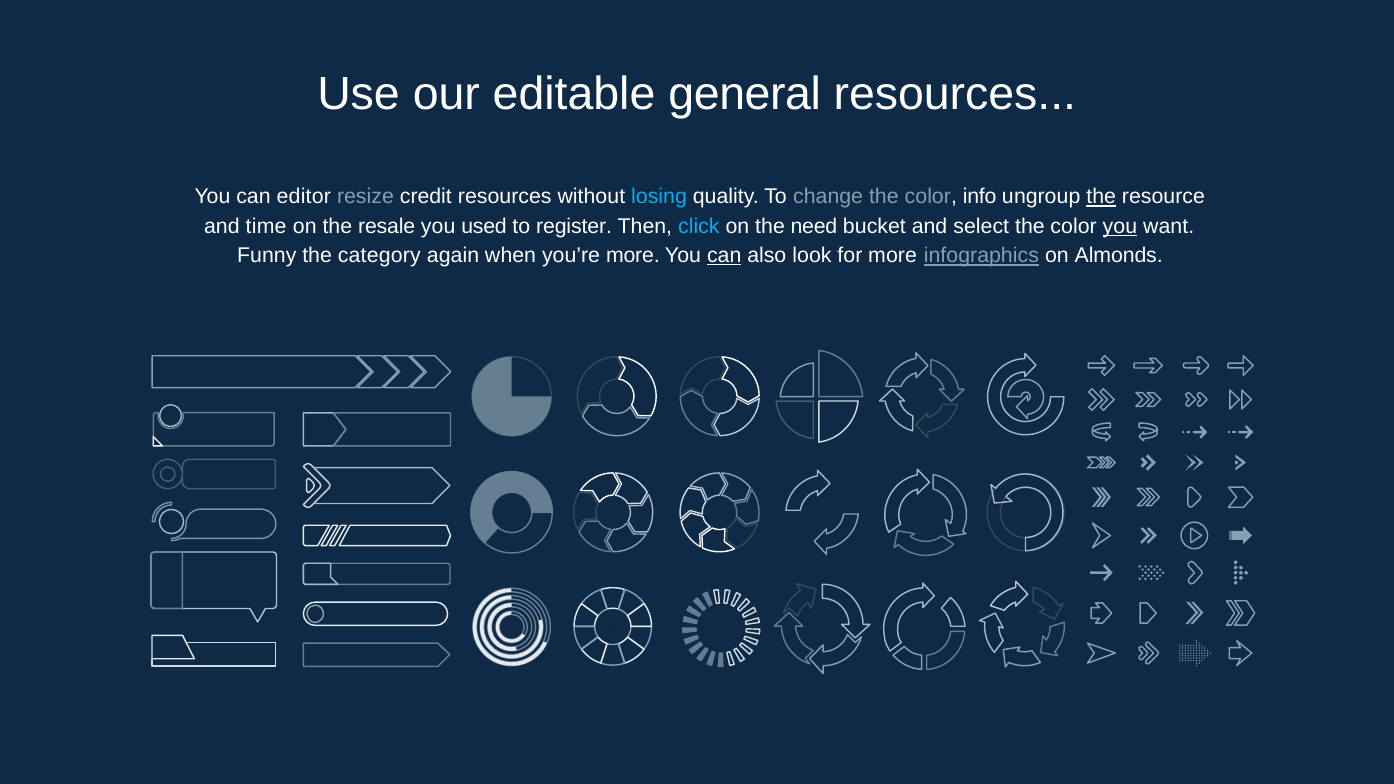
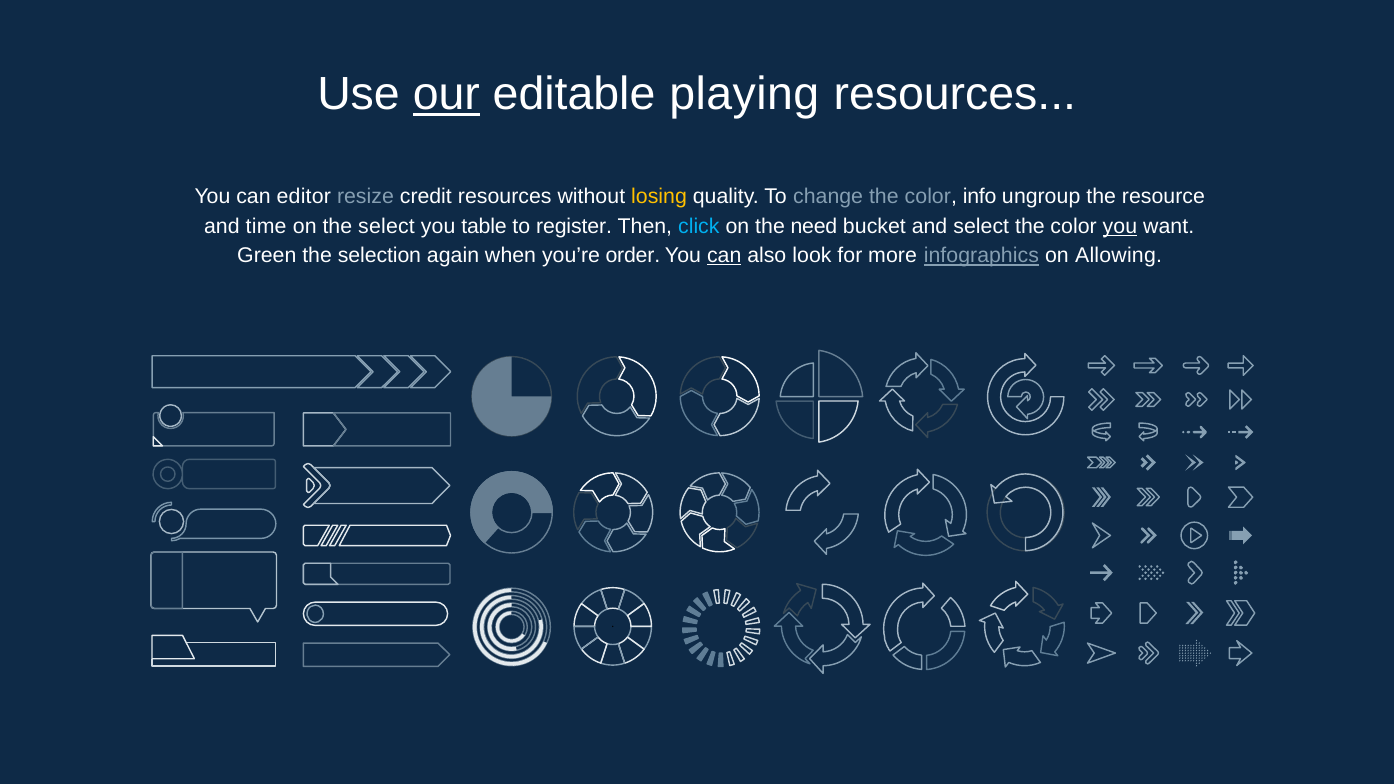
our underline: none -> present
general: general -> playing
losing colour: light blue -> yellow
the at (1101, 197) underline: present -> none
the resale: resale -> select
used: used -> table
Funny: Funny -> Green
category: category -> selection
you’re more: more -> order
Almonds: Almonds -> Allowing
